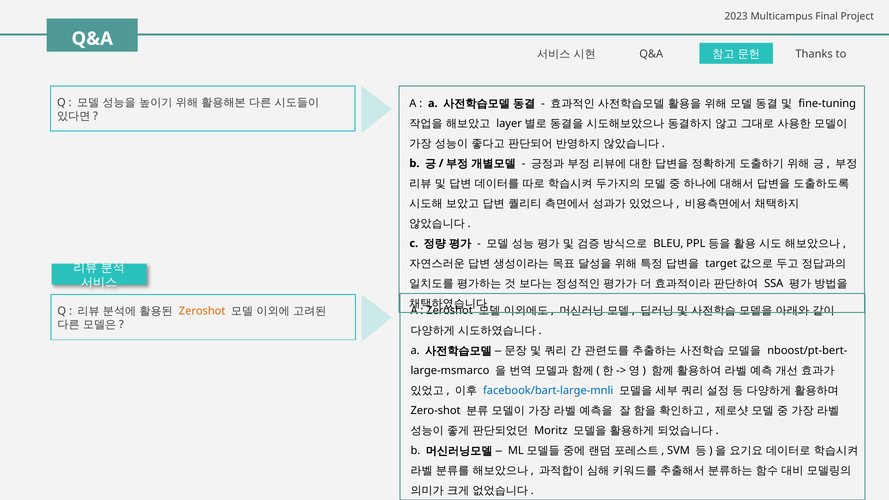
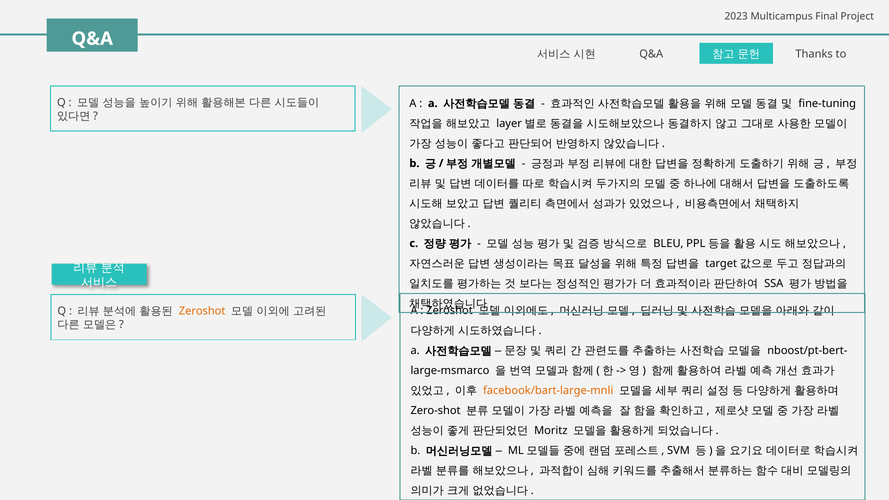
facebook/bart-large-mnli colour: blue -> orange
